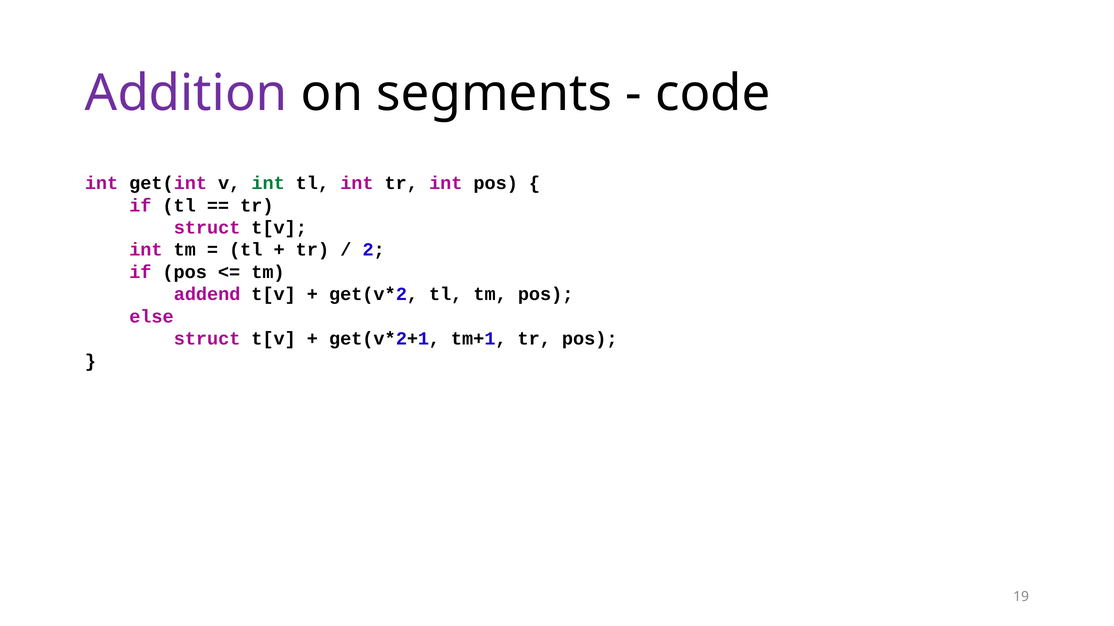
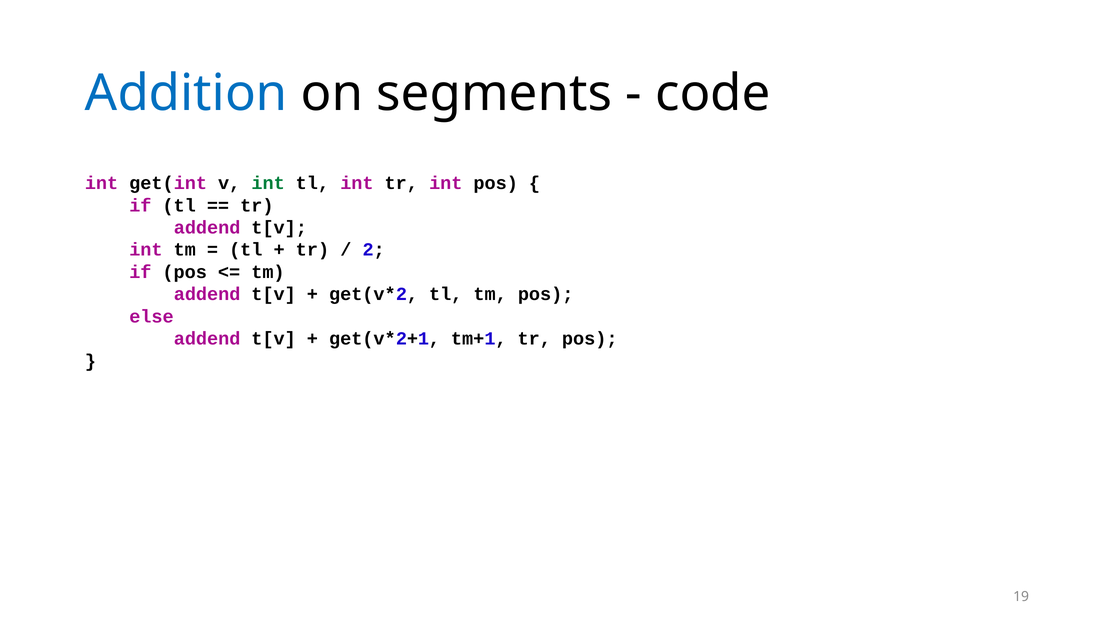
Addition colour: purple -> blue
struct at (207, 228): struct -> addend
struct at (207, 339): struct -> addend
